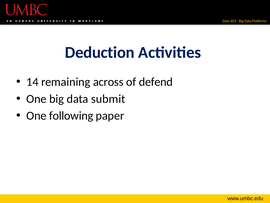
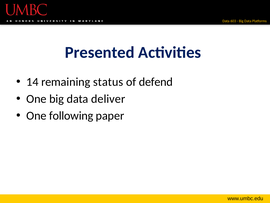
Deduction: Deduction -> Presented
across: across -> status
submit: submit -> deliver
